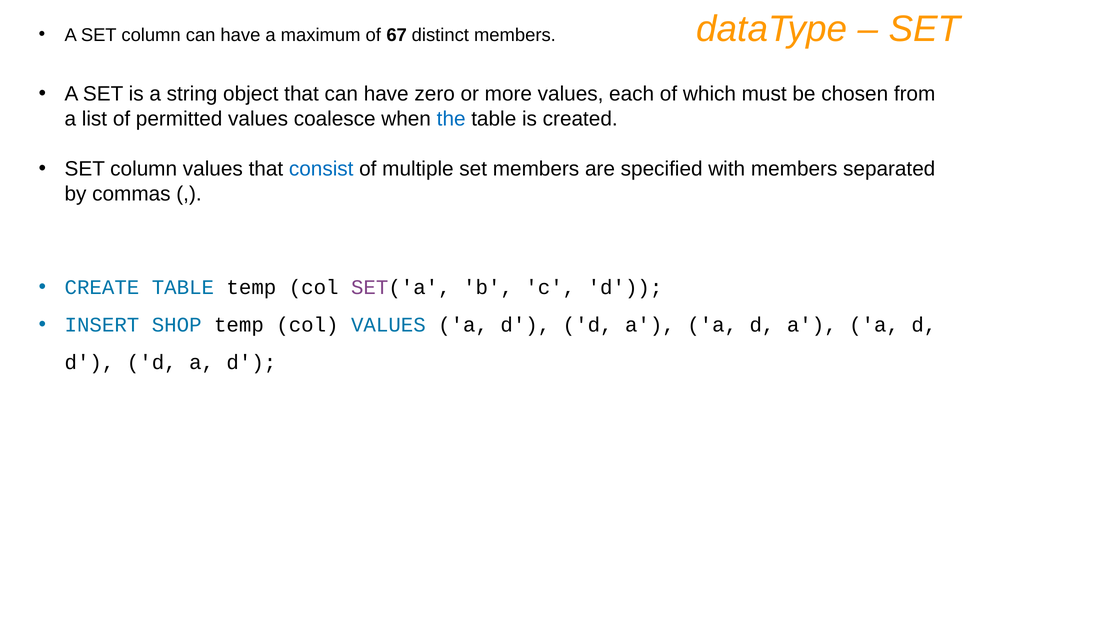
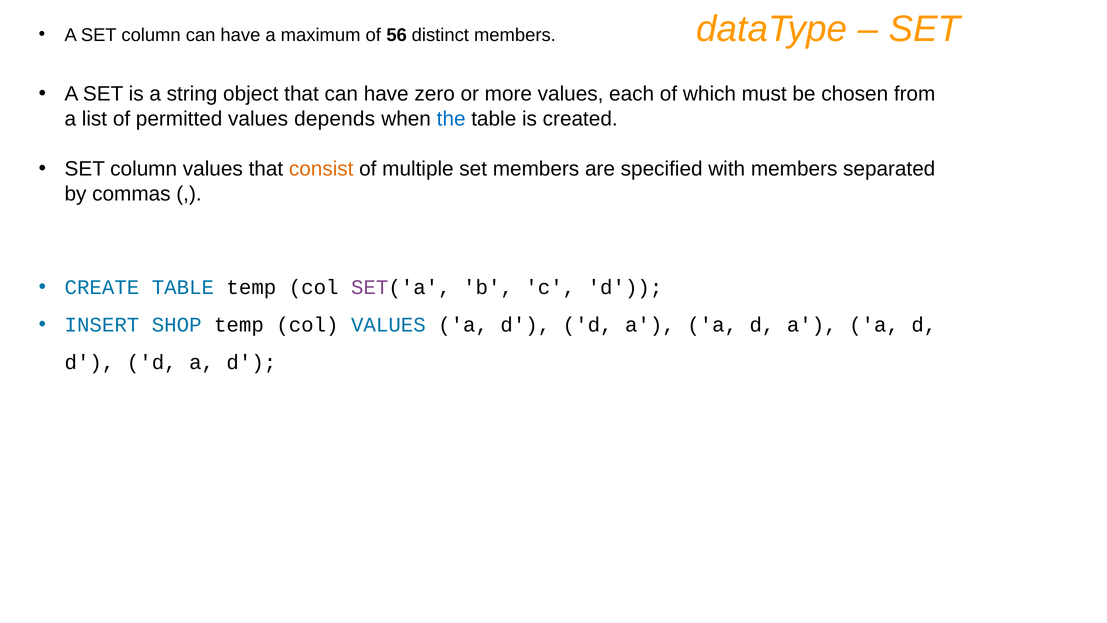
67: 67 -> 56
coalesce: coalesce -> depends
consist colour: blue -> orange
